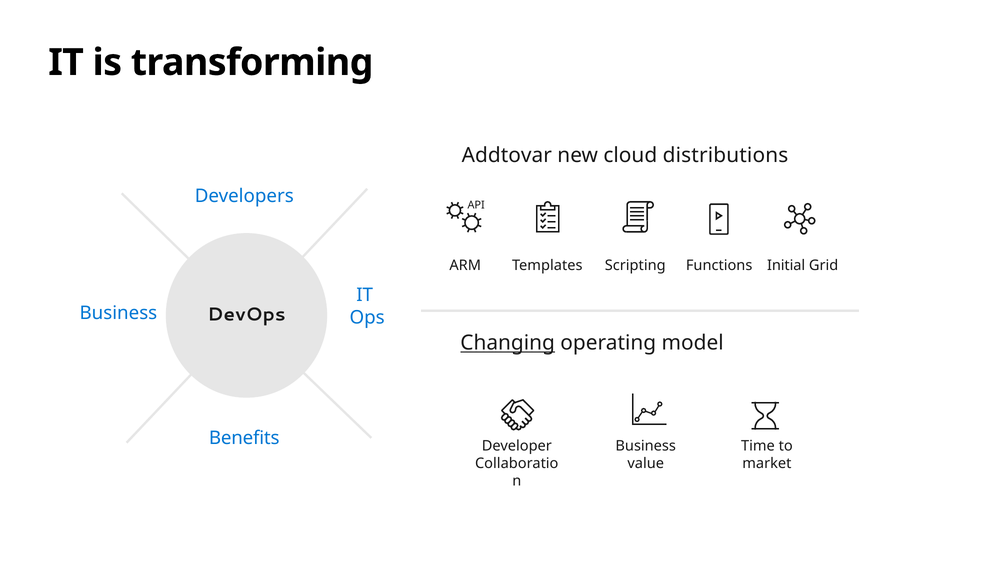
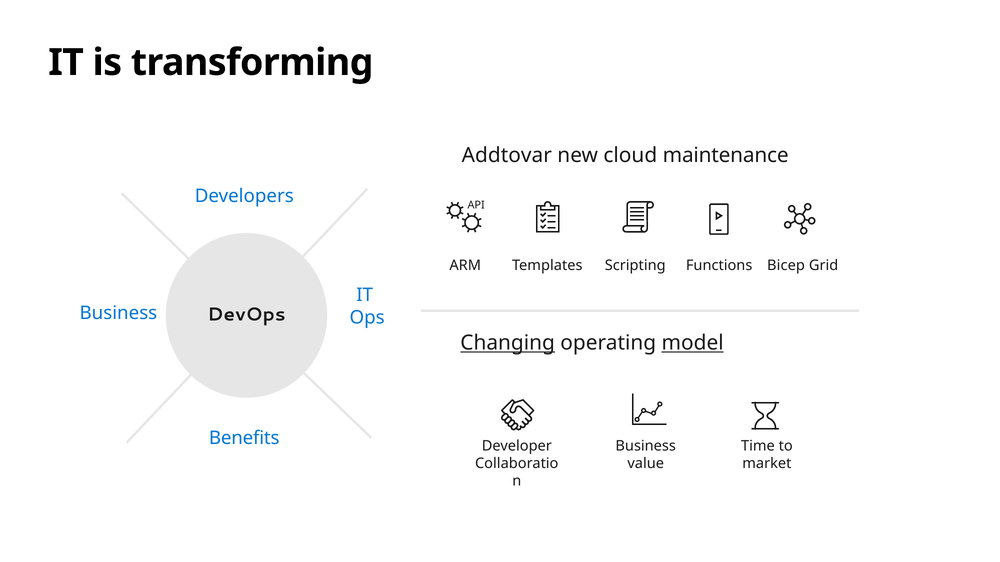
distributions: distributions -> maintenance
Initial: Initial -> Bicep
model underline: none -> present
